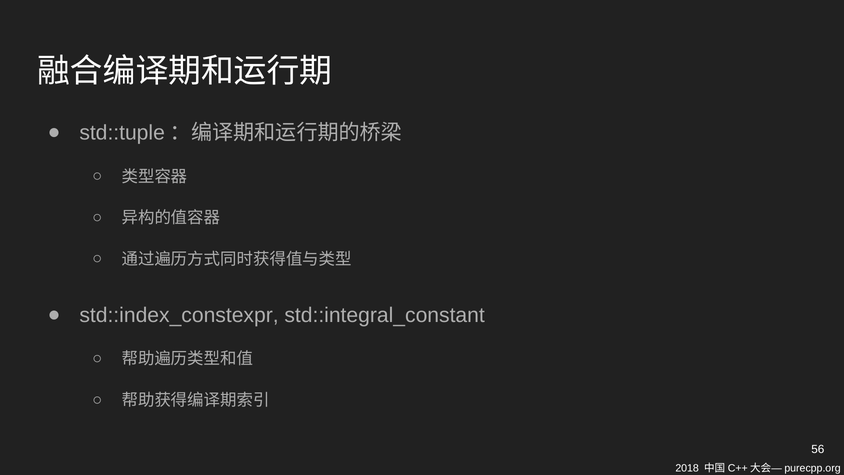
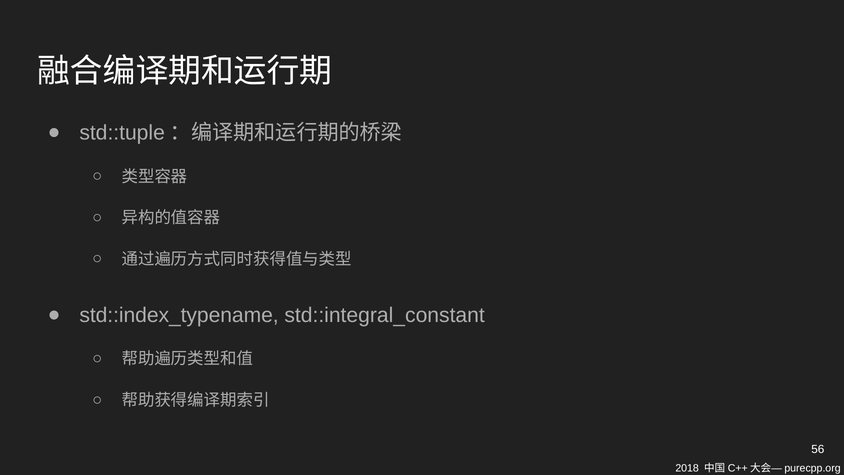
std::index_constexpr: std::index_constexpr -> std::index_typename
